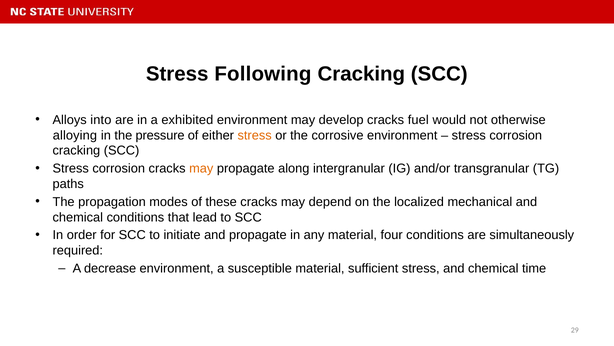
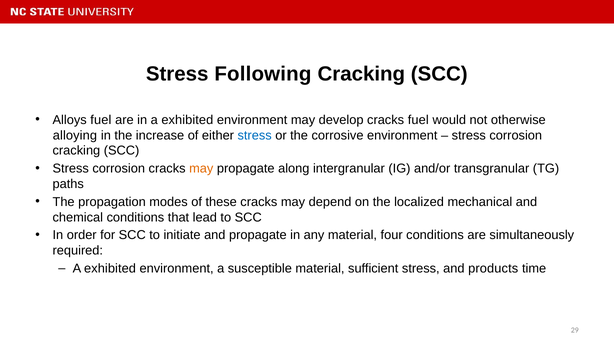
Alloys into: into -> fuel
pressure: pressure -> increase
stress at (255, 135) colour: orange -> blue
decrease at (110, 268): decrease -> exhibited
stress and chemical: chemical -> products
